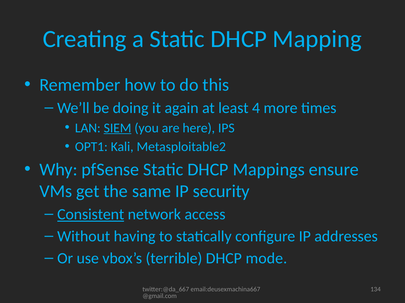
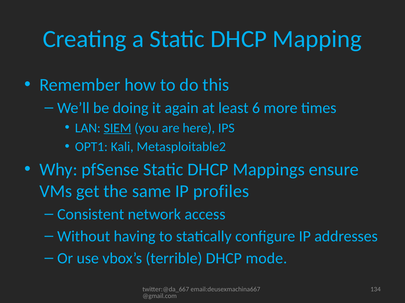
4: 4 -> 6
security: security -> profiles
Consistent underline: present -> none
